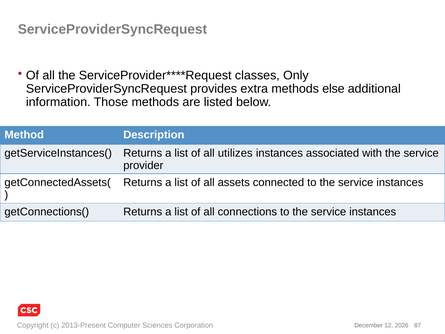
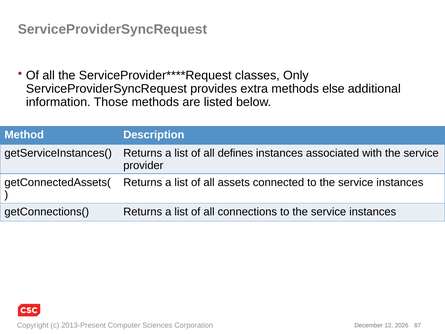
utilizes: utilizes -> defines
